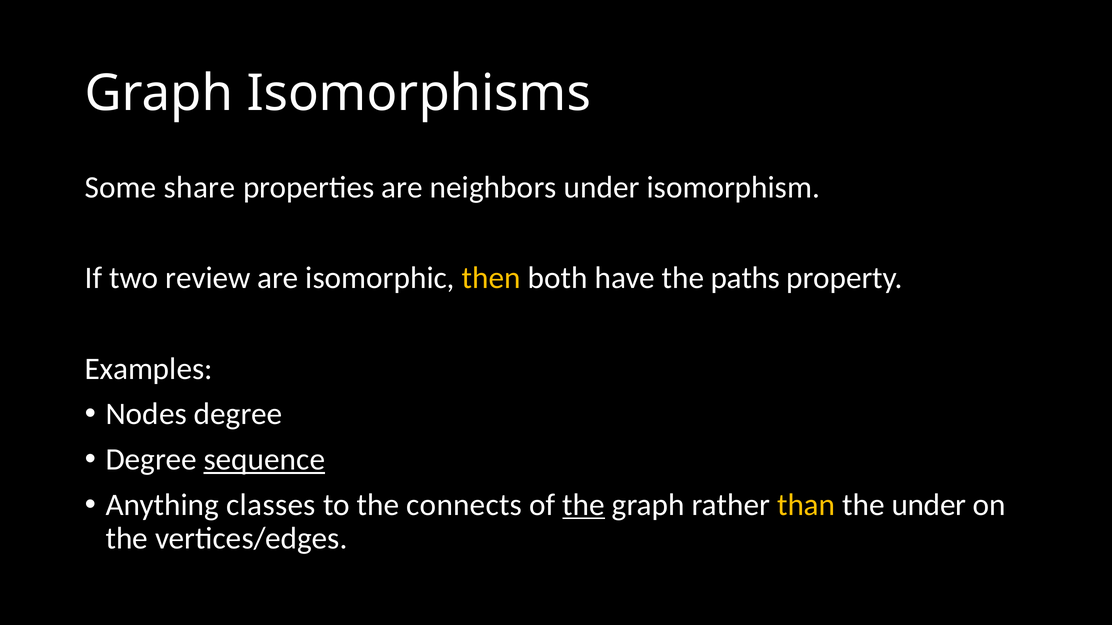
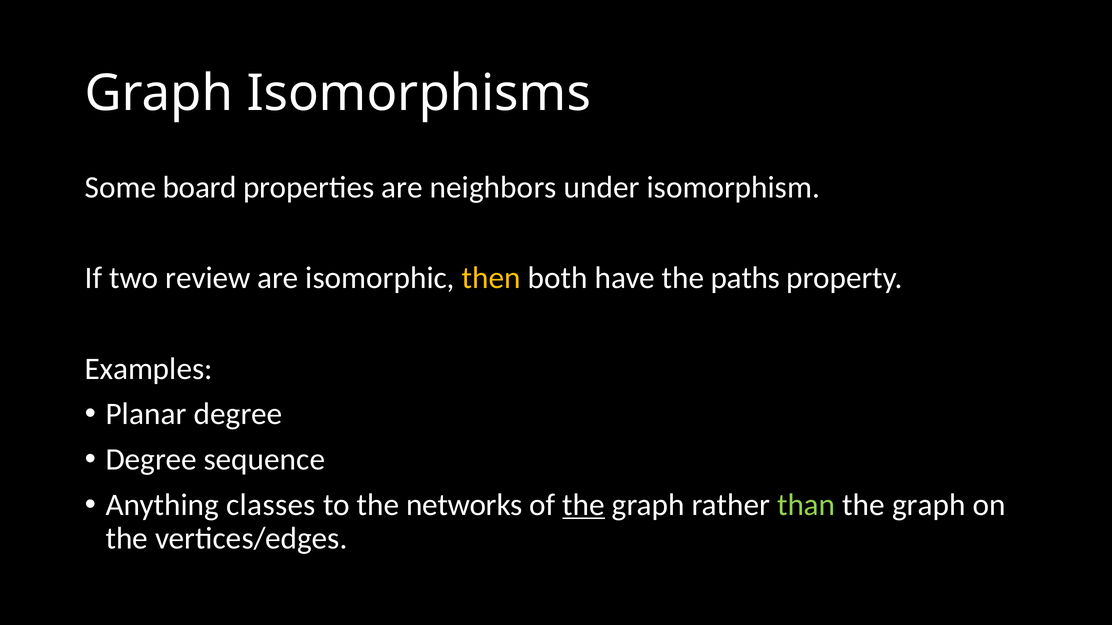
share: share -> board
Nodes: Nodes -> Planar
sequence underline: present -> none
connects: connects -> networks
than colour: yellow -> light green
under at (929, 505): under -> graph
